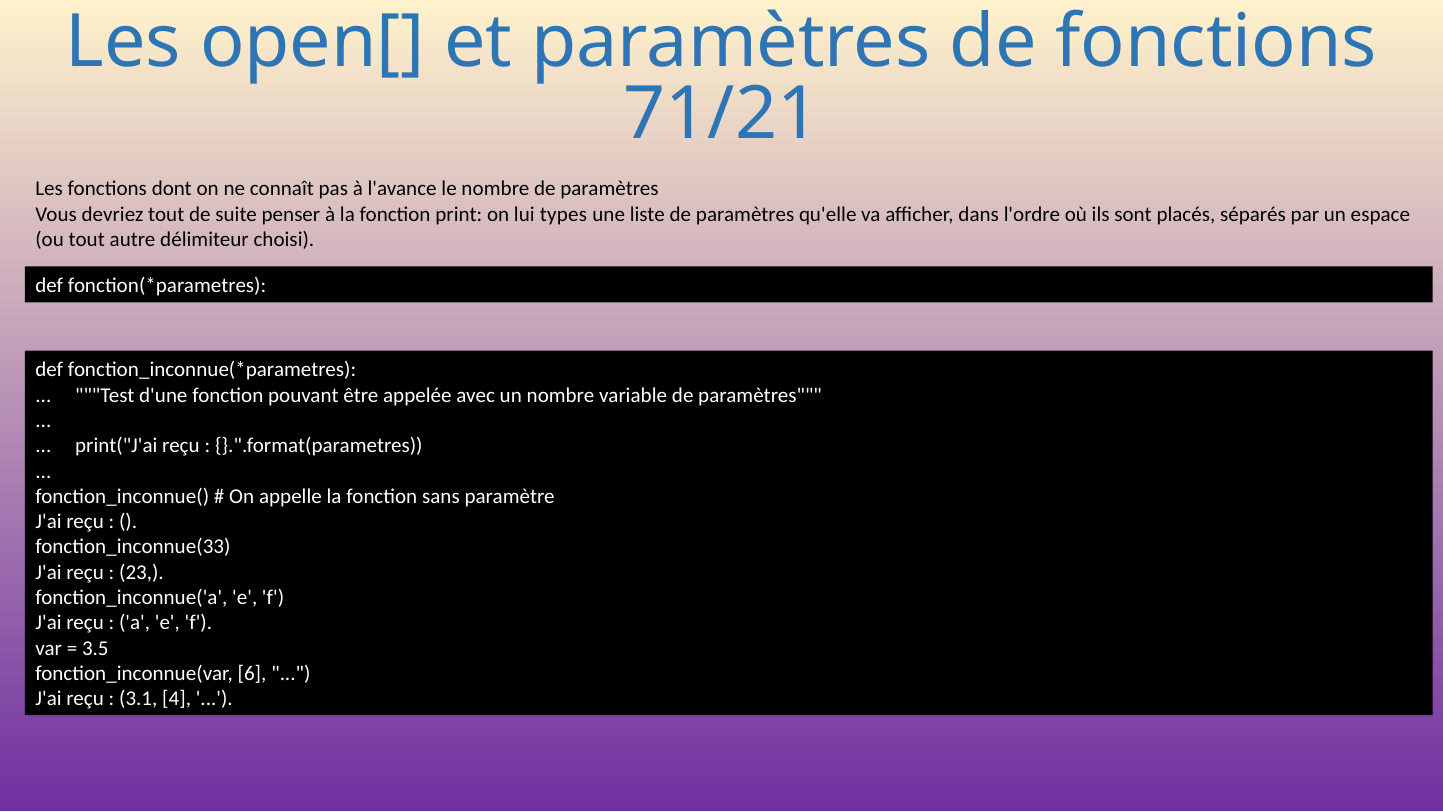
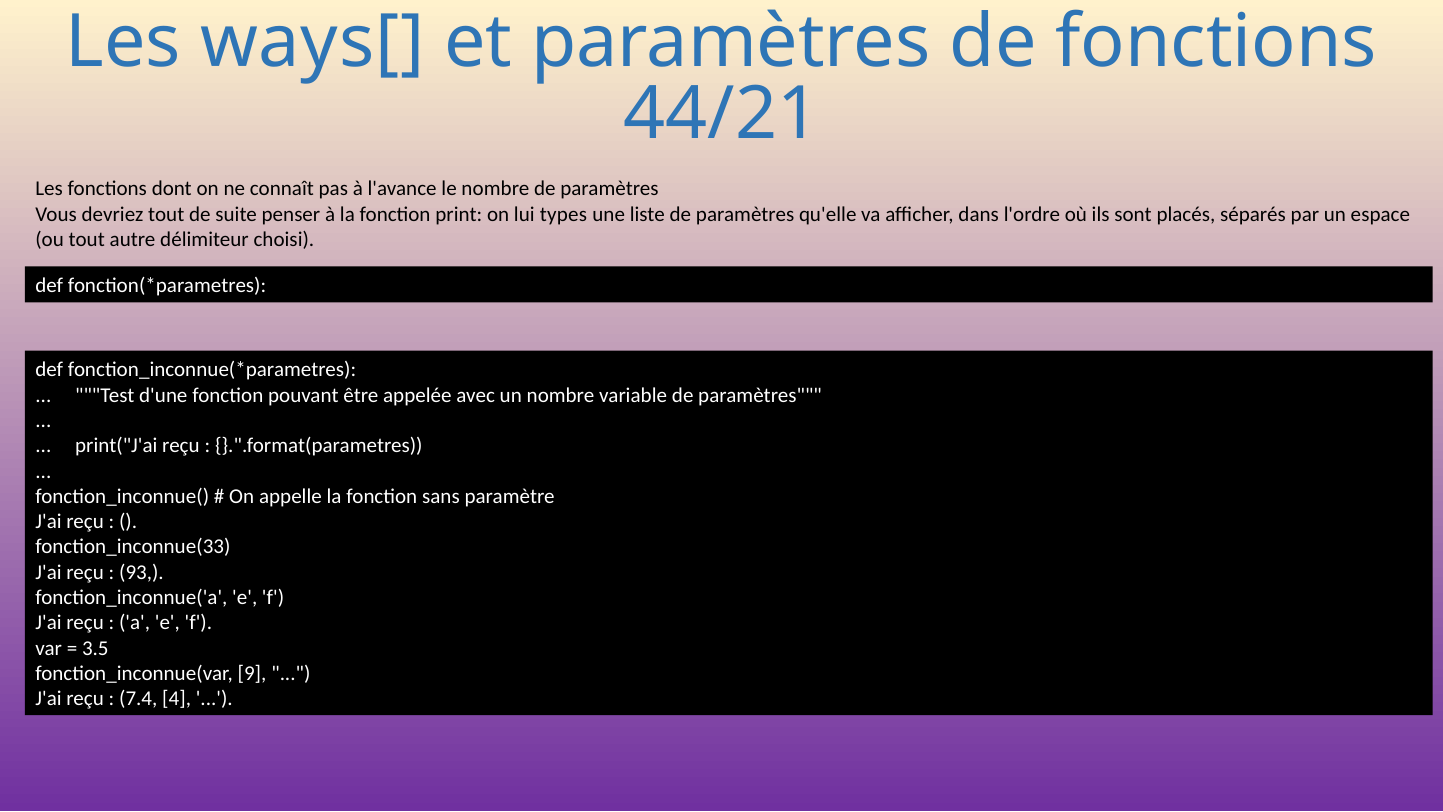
open[: open[ -> ways[
71/21: 71/21 -> 44/21
23: 23 -> 93
6: 6 -> 9
3.1: 3.1 -> 7.4
